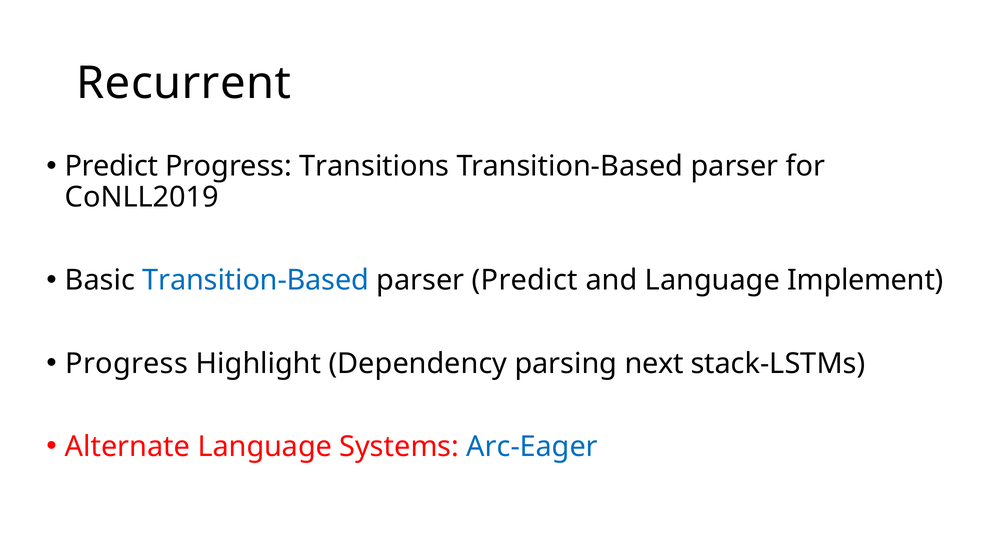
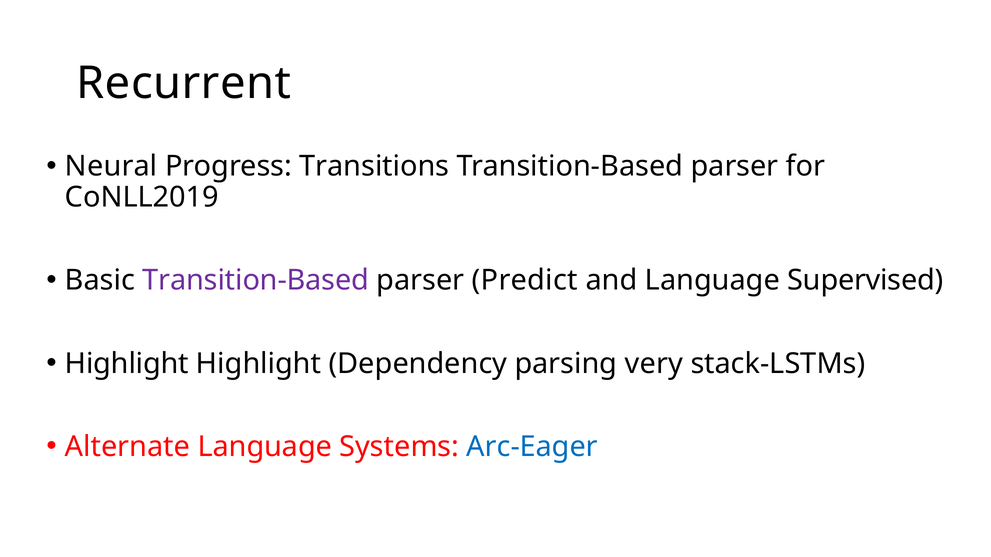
Predict at (111, 166): Predict -> Neural
Transition-Based at (256, 281) colour: blue -> purple
Implement: Implement -> Supervised
Progress at (127, 364): Progress -> Highlight
next: next -> very
